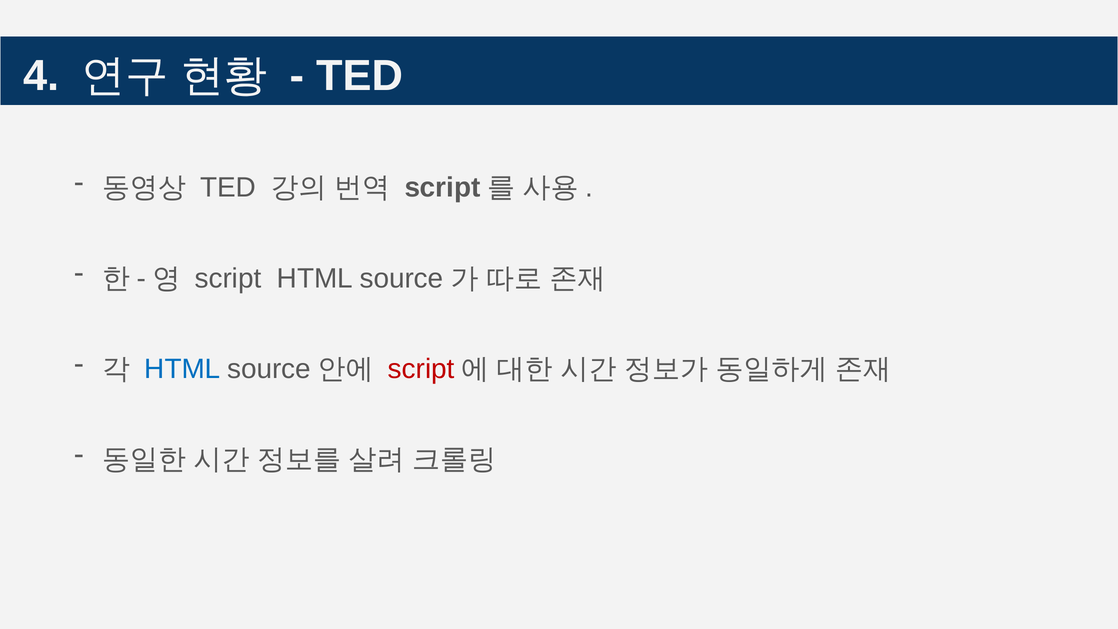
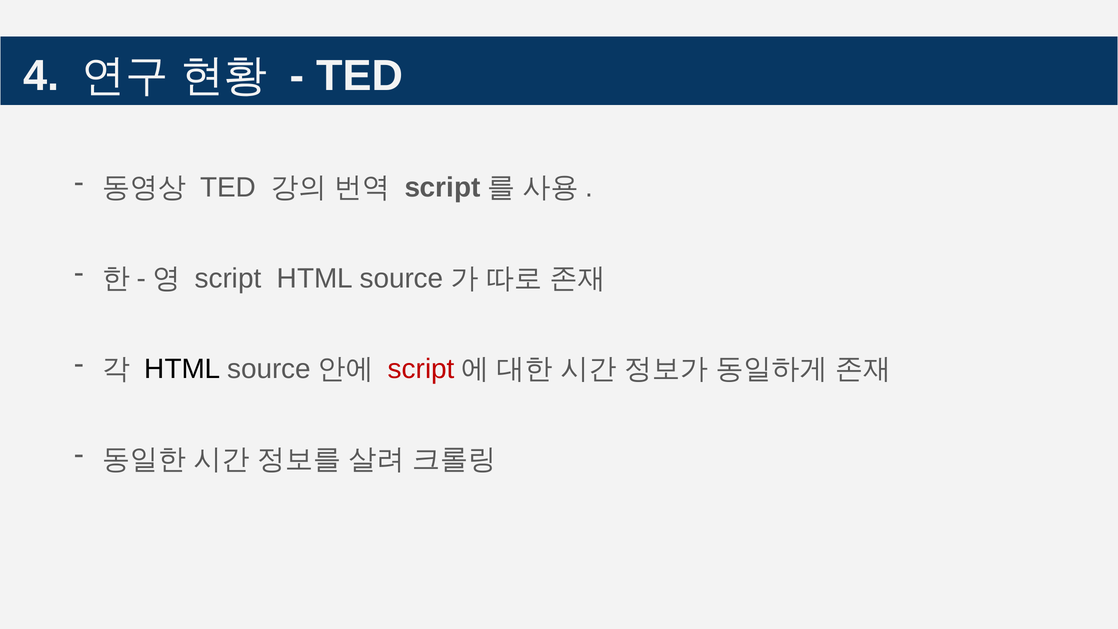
HTML at (182, 369) colour: blue -> black
